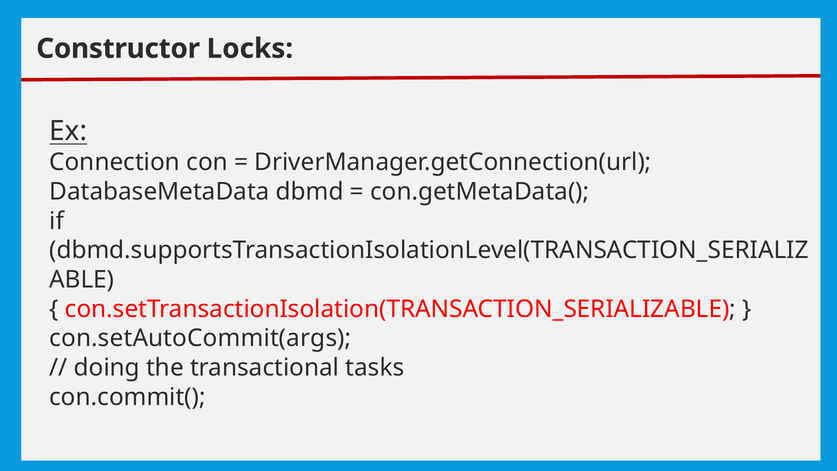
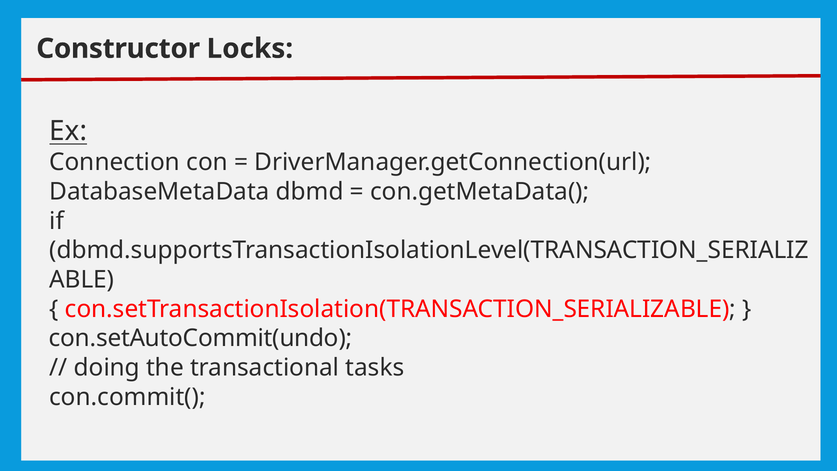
con.setAutoCommit(args: con.setAutoCommit(args -> con.setAutoCommit(undo
